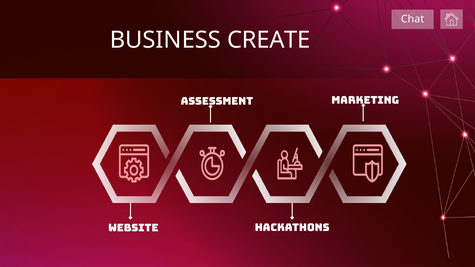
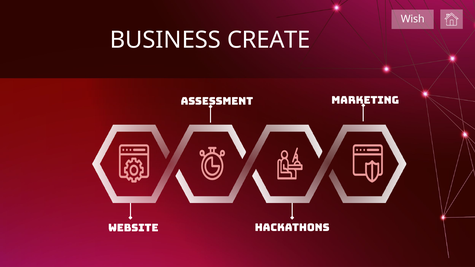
Chat: Chat -> Wish
